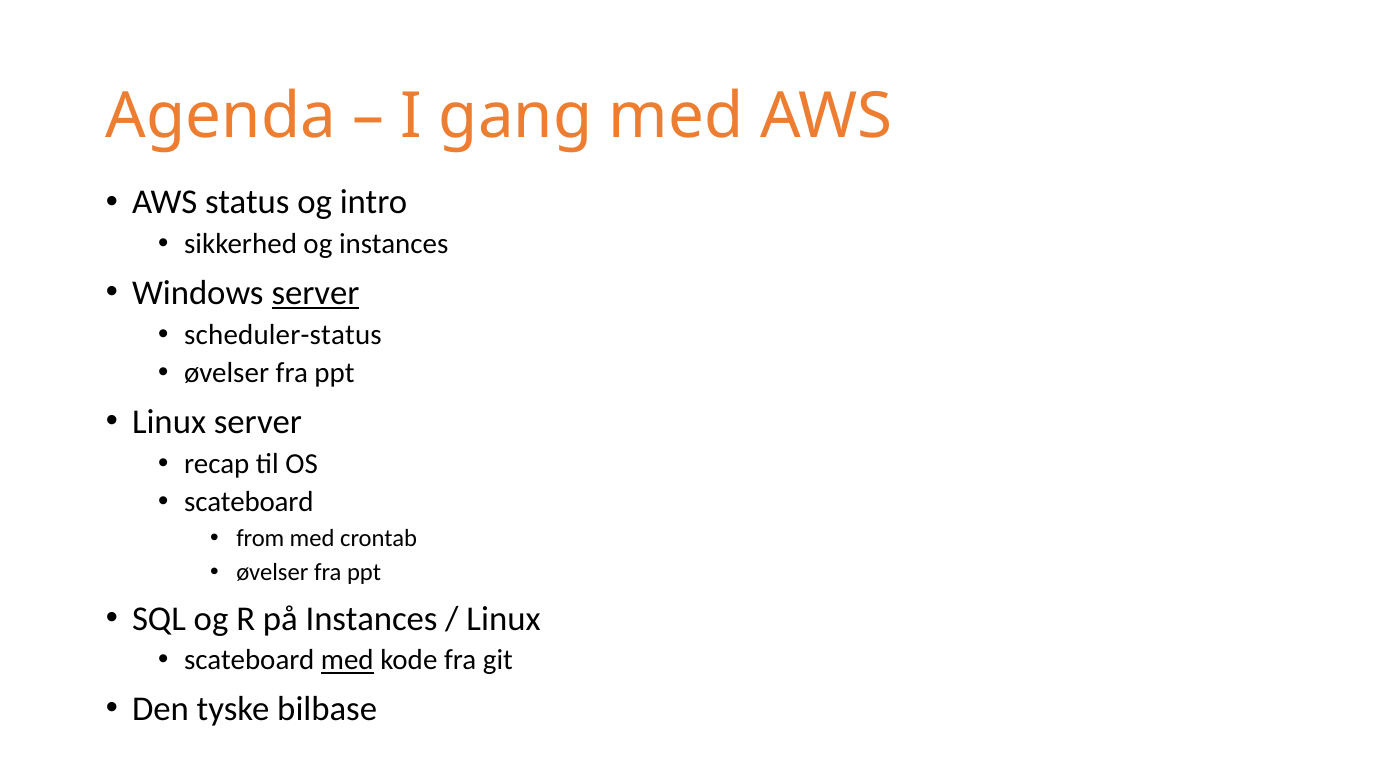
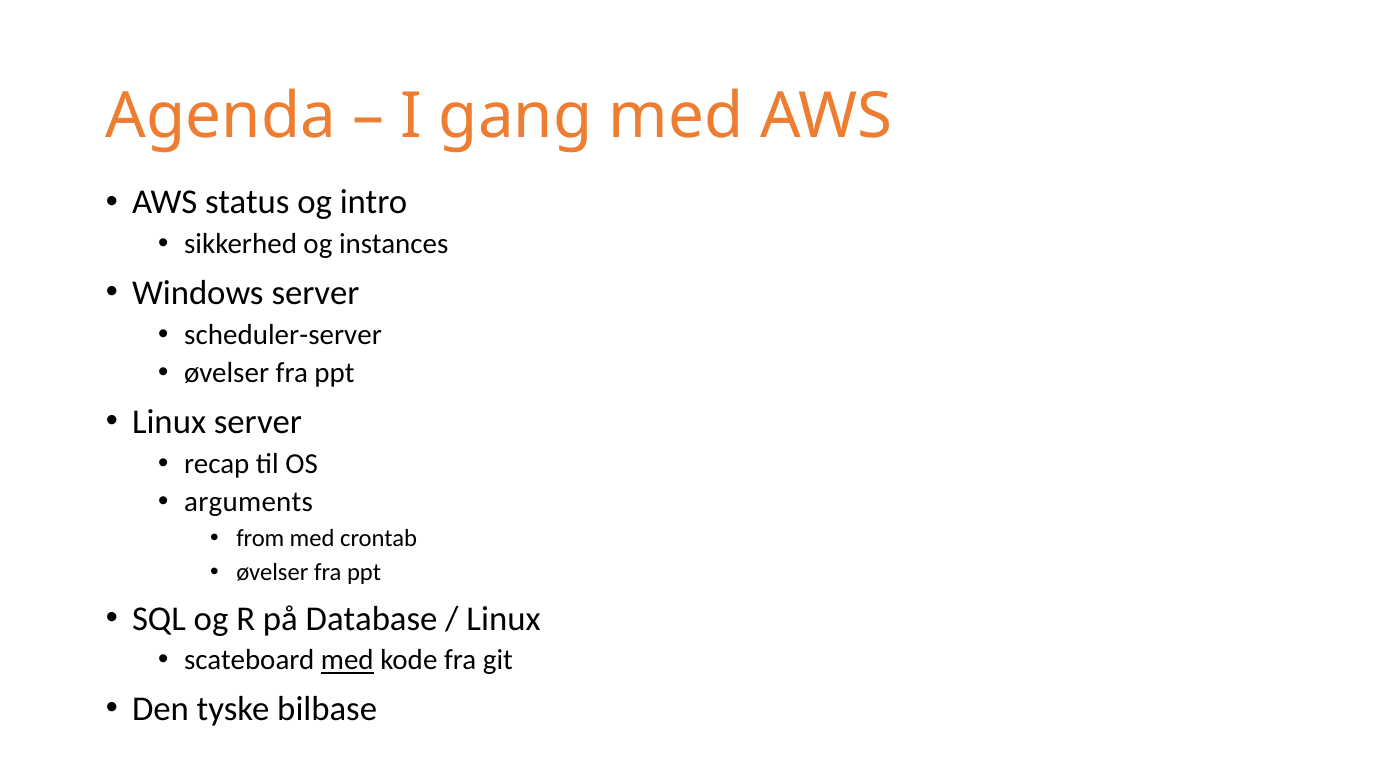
server at (315, 293) underline: present -> none
scheduler-status: scheduler-status -> scheduler-server
scateboard at (249, 502): scateboard -> arguments
på Instances: Instances -> Database
